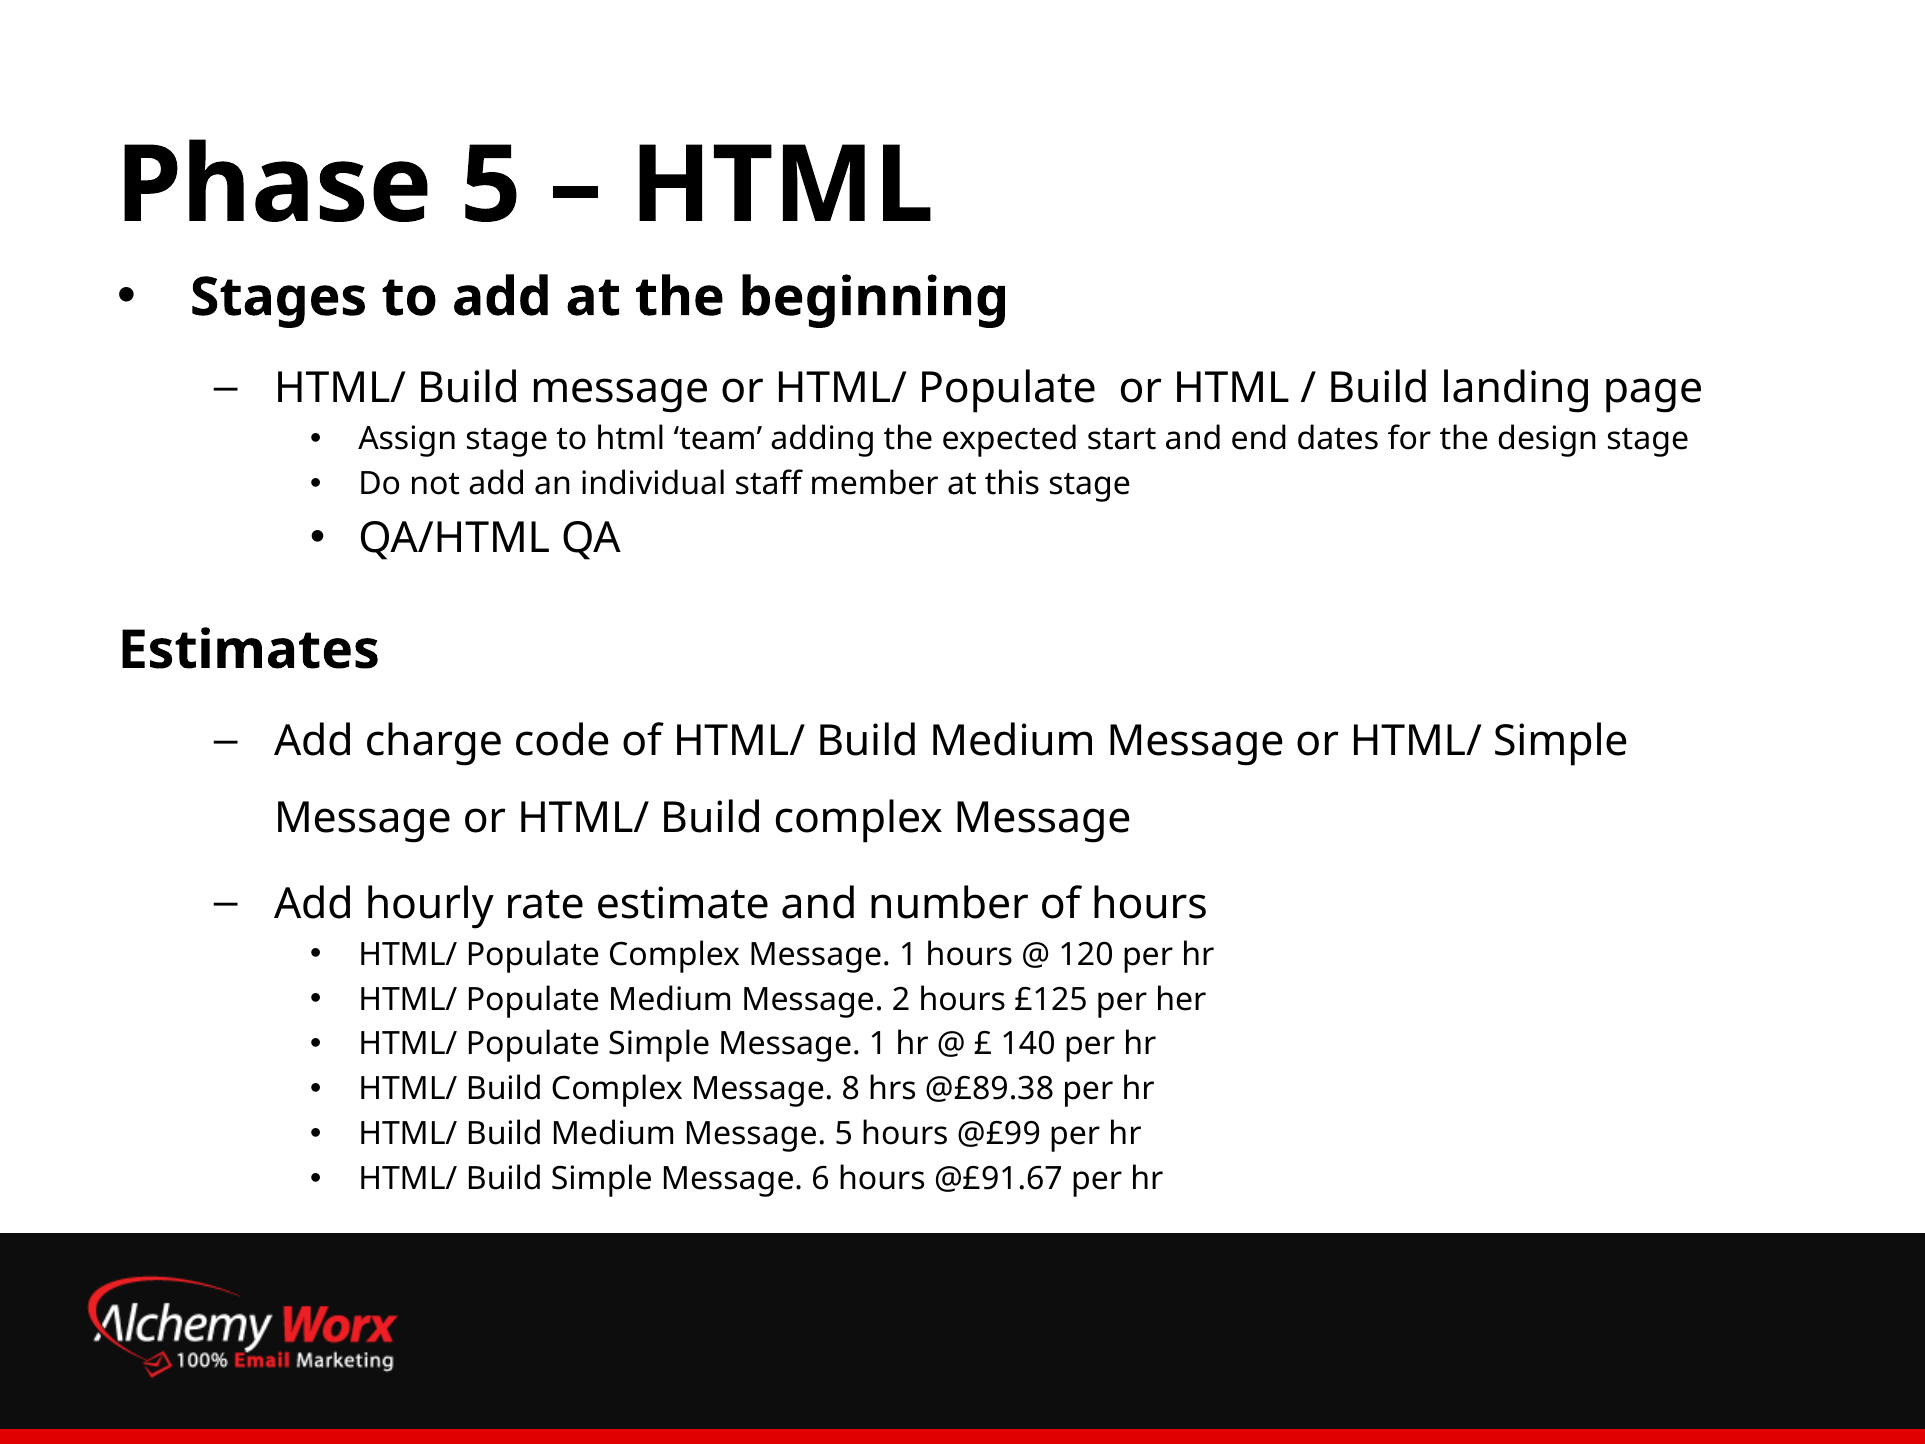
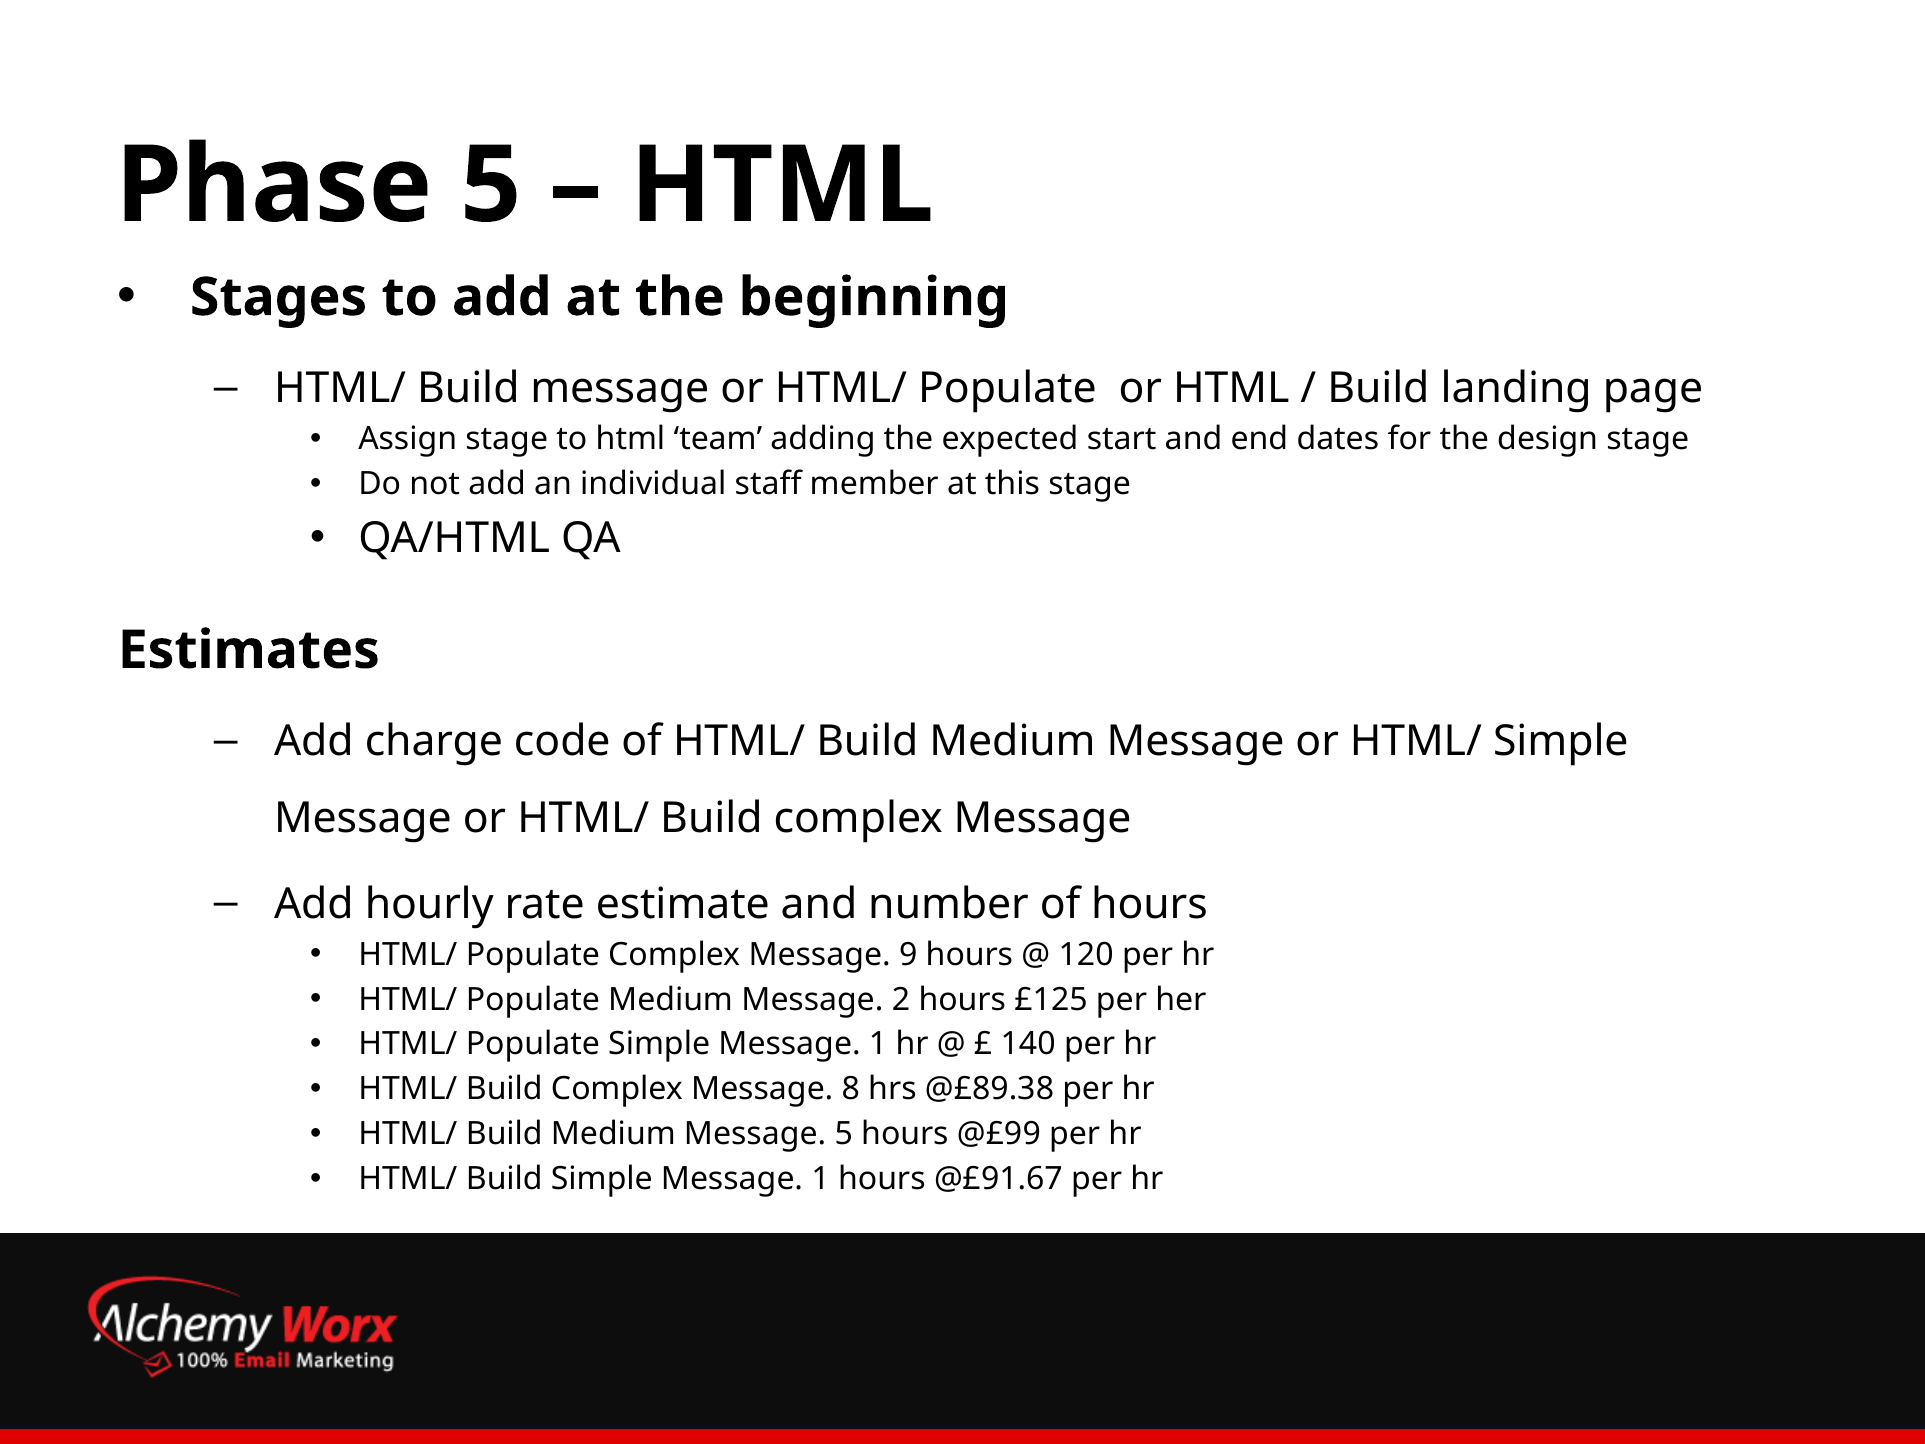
Complex Message 1: 1 -> 9
Build Simple Message 6: 6 -> 1
